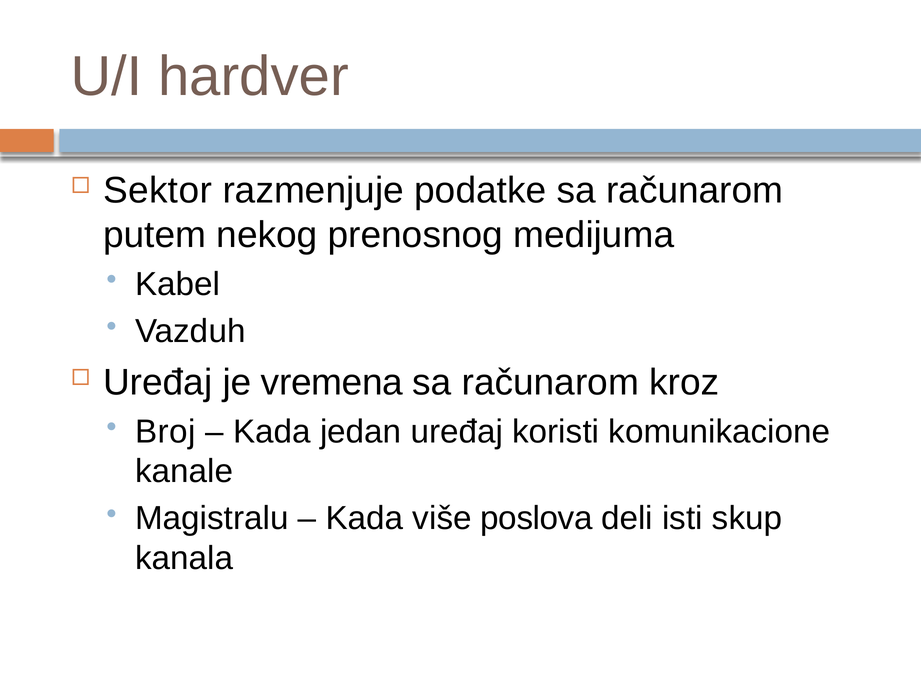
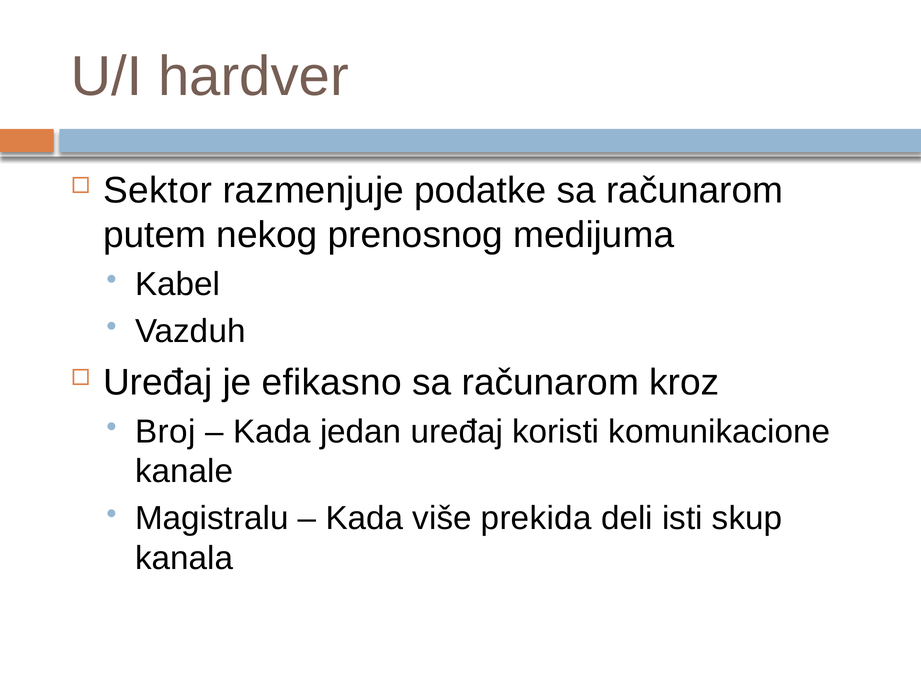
vremena: vremena -> efikasno
poslova: poslova -> prekida
